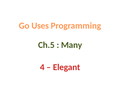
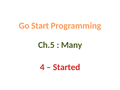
Uses: Uses -> Start
Elegant: Elegant -> Started
